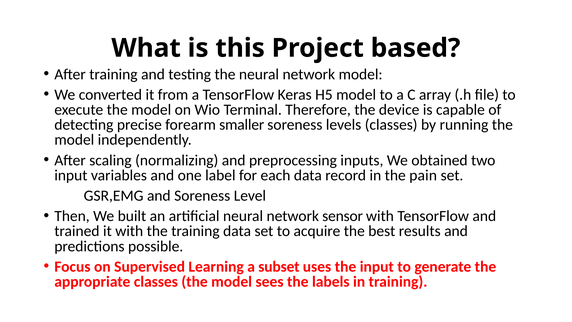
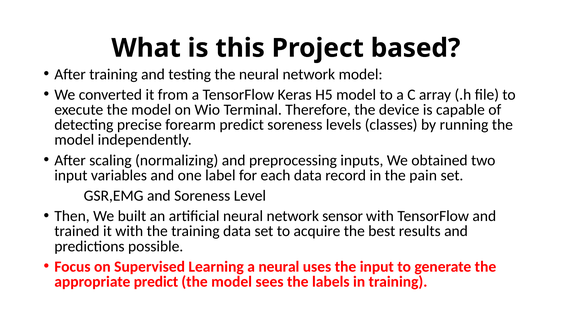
forearm smaller: smaller -> predict
a subset: subset -> neural
appropriate classes: classes -> predict
